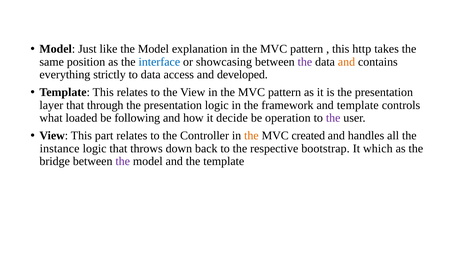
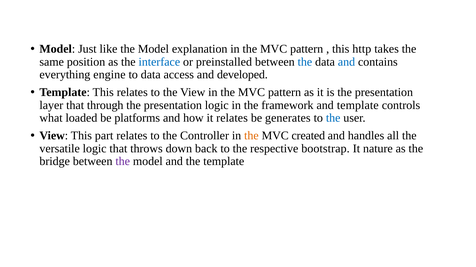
showcasing: showcasing -> preinstalled
the at (305, 62) colour: purple -> blue
and at (347, 62) colour: orange -> blue
strictly: strictly -> engine
following: following -> platforms
it decide: decide -> relates
operation: operation -> generates
the at (333, 118) colour: purple -> blue
instance: instance -> versatile
which: which -> nature
